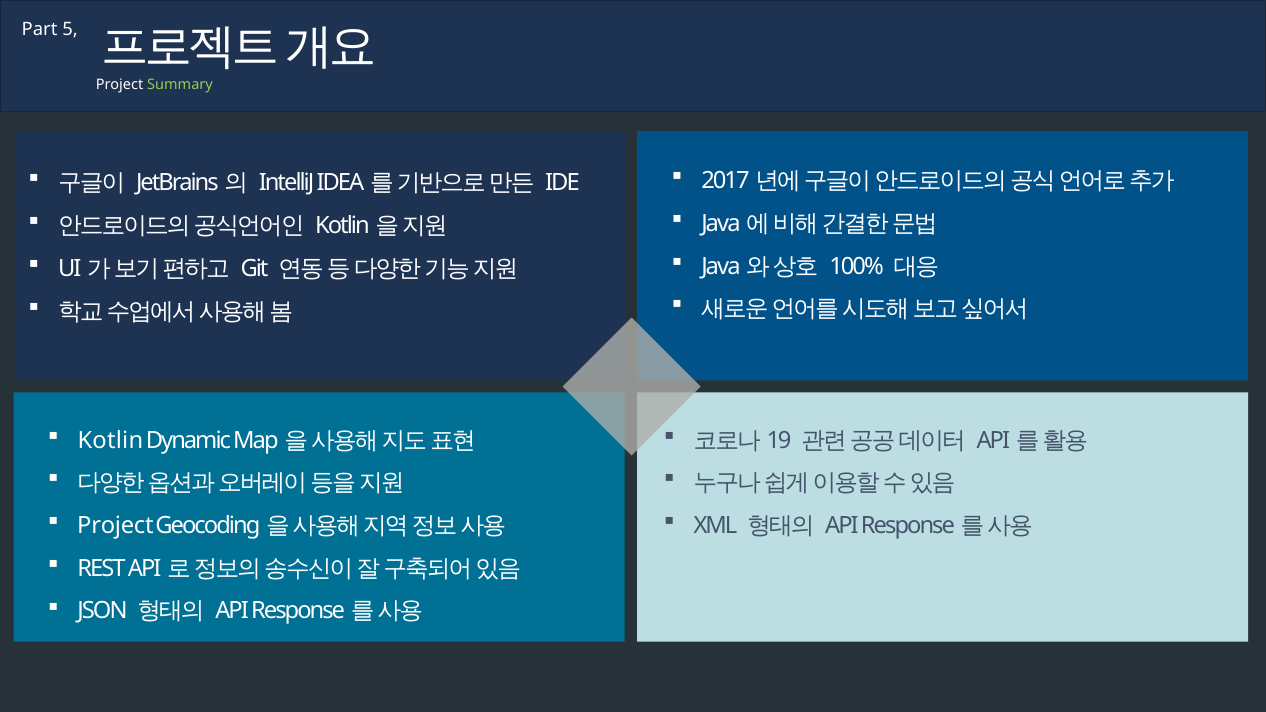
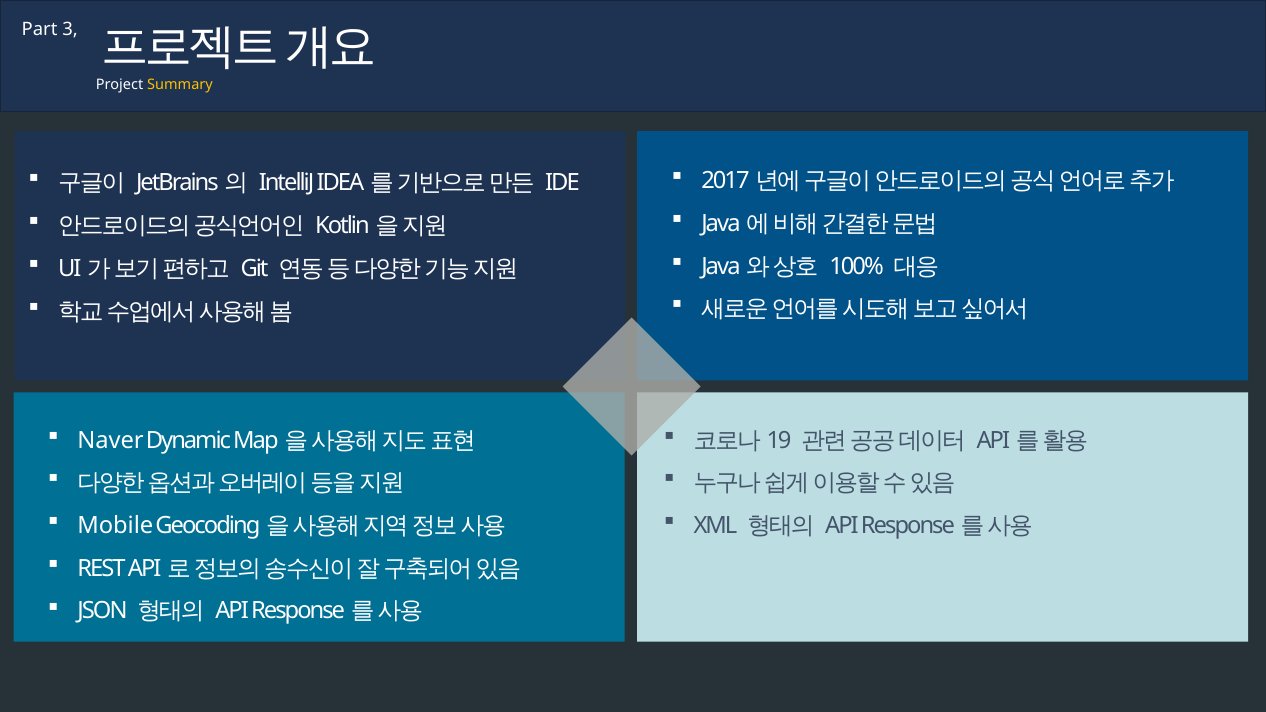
5: 5 -> 3
Summary colour: light green -> yellow
Kotlin: Kotlin -> Naver
Project at (115, 526): Project -> Mobile
